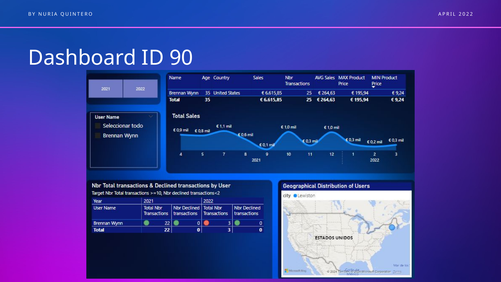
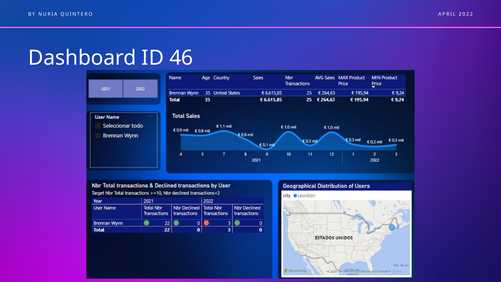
90: 90 -> 46
